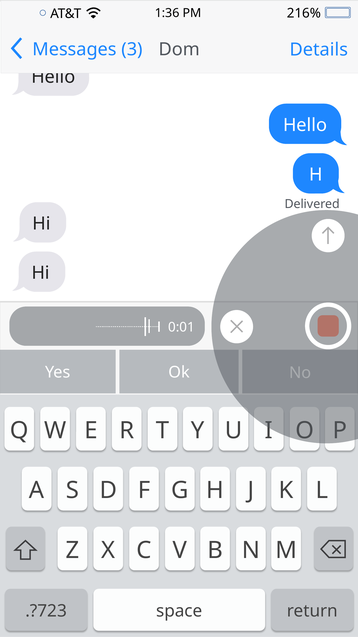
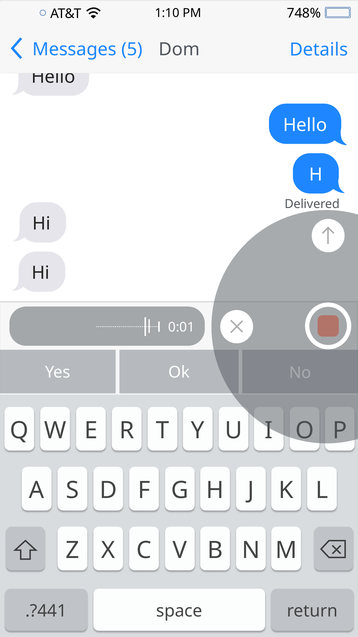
1:36: 1:36 -> 1:10
216%: 216% -> 748%
3: 3 -> 5
.?723: .?723 -> .?441
